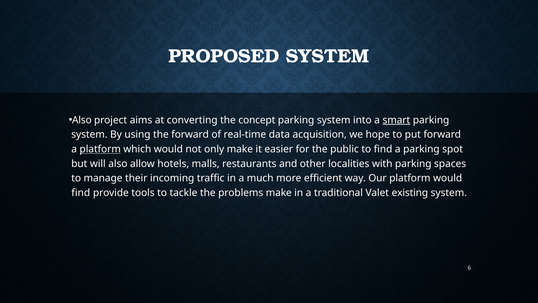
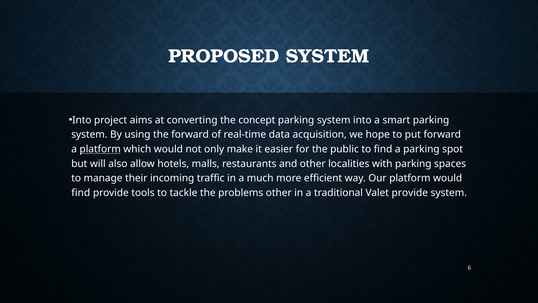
Also at (82, 120): Also -> Into
smart underline: present -> none
problems make: make -> other
Valet existing: existing -> provide
